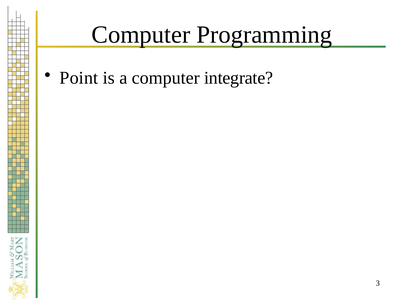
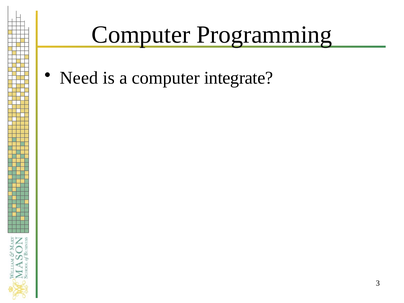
Point: Point -> Need
